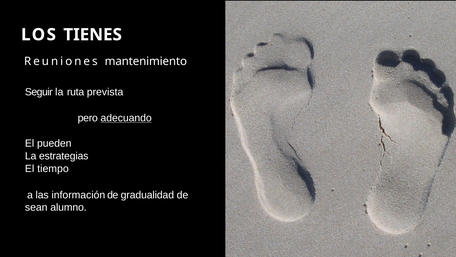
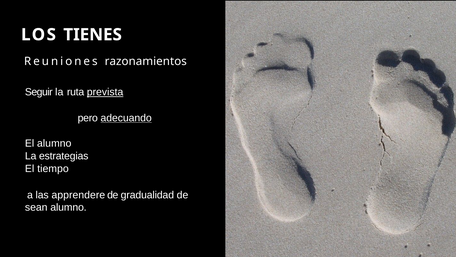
mantenimiento: mantenimiento -> razonamientos
prevista underline: none -> present
El pueden: pueden -> alumno
información: información -> apprendere
